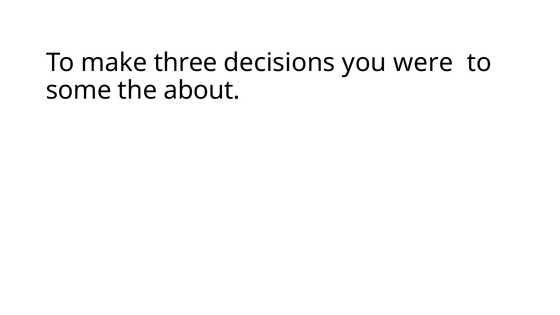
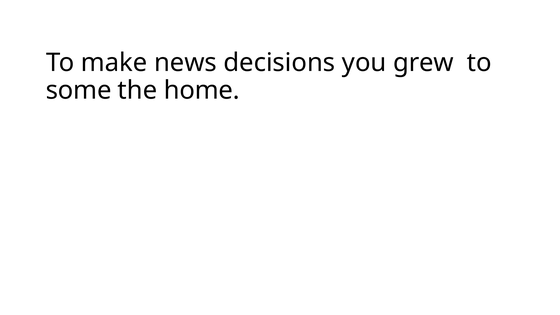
three: three -> news
were: were -> grew
about: about -> home
